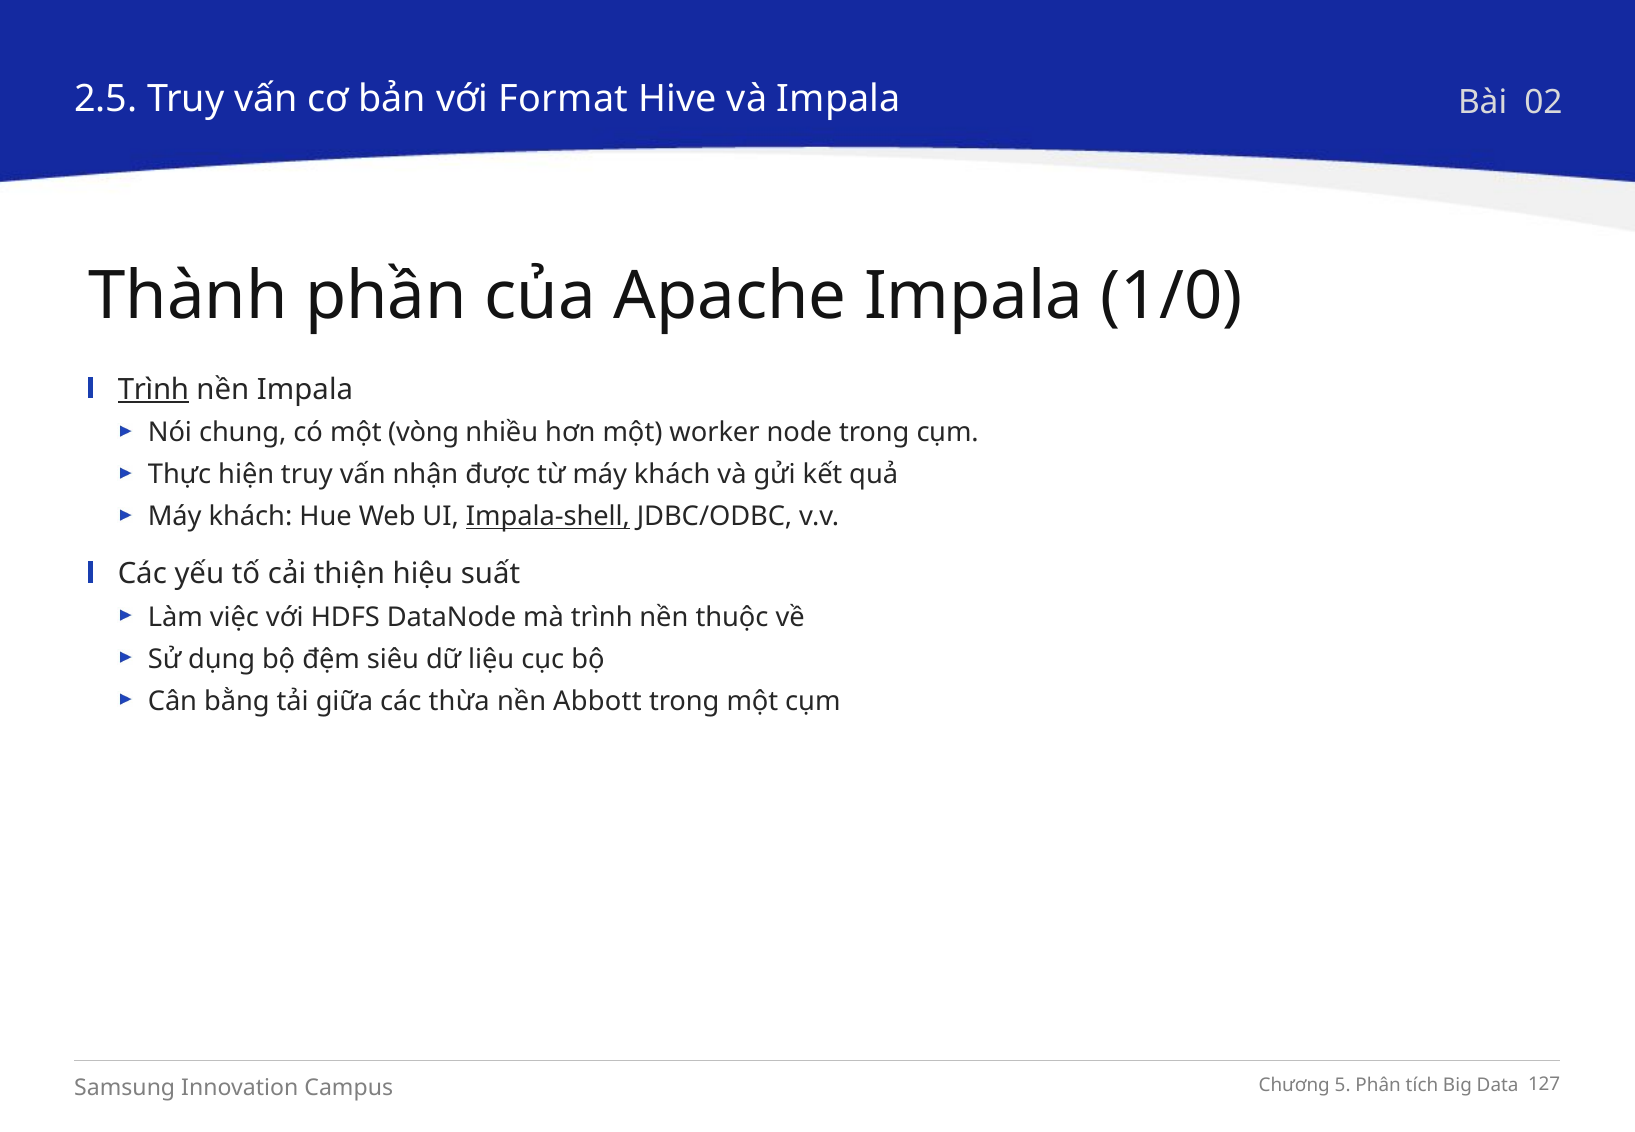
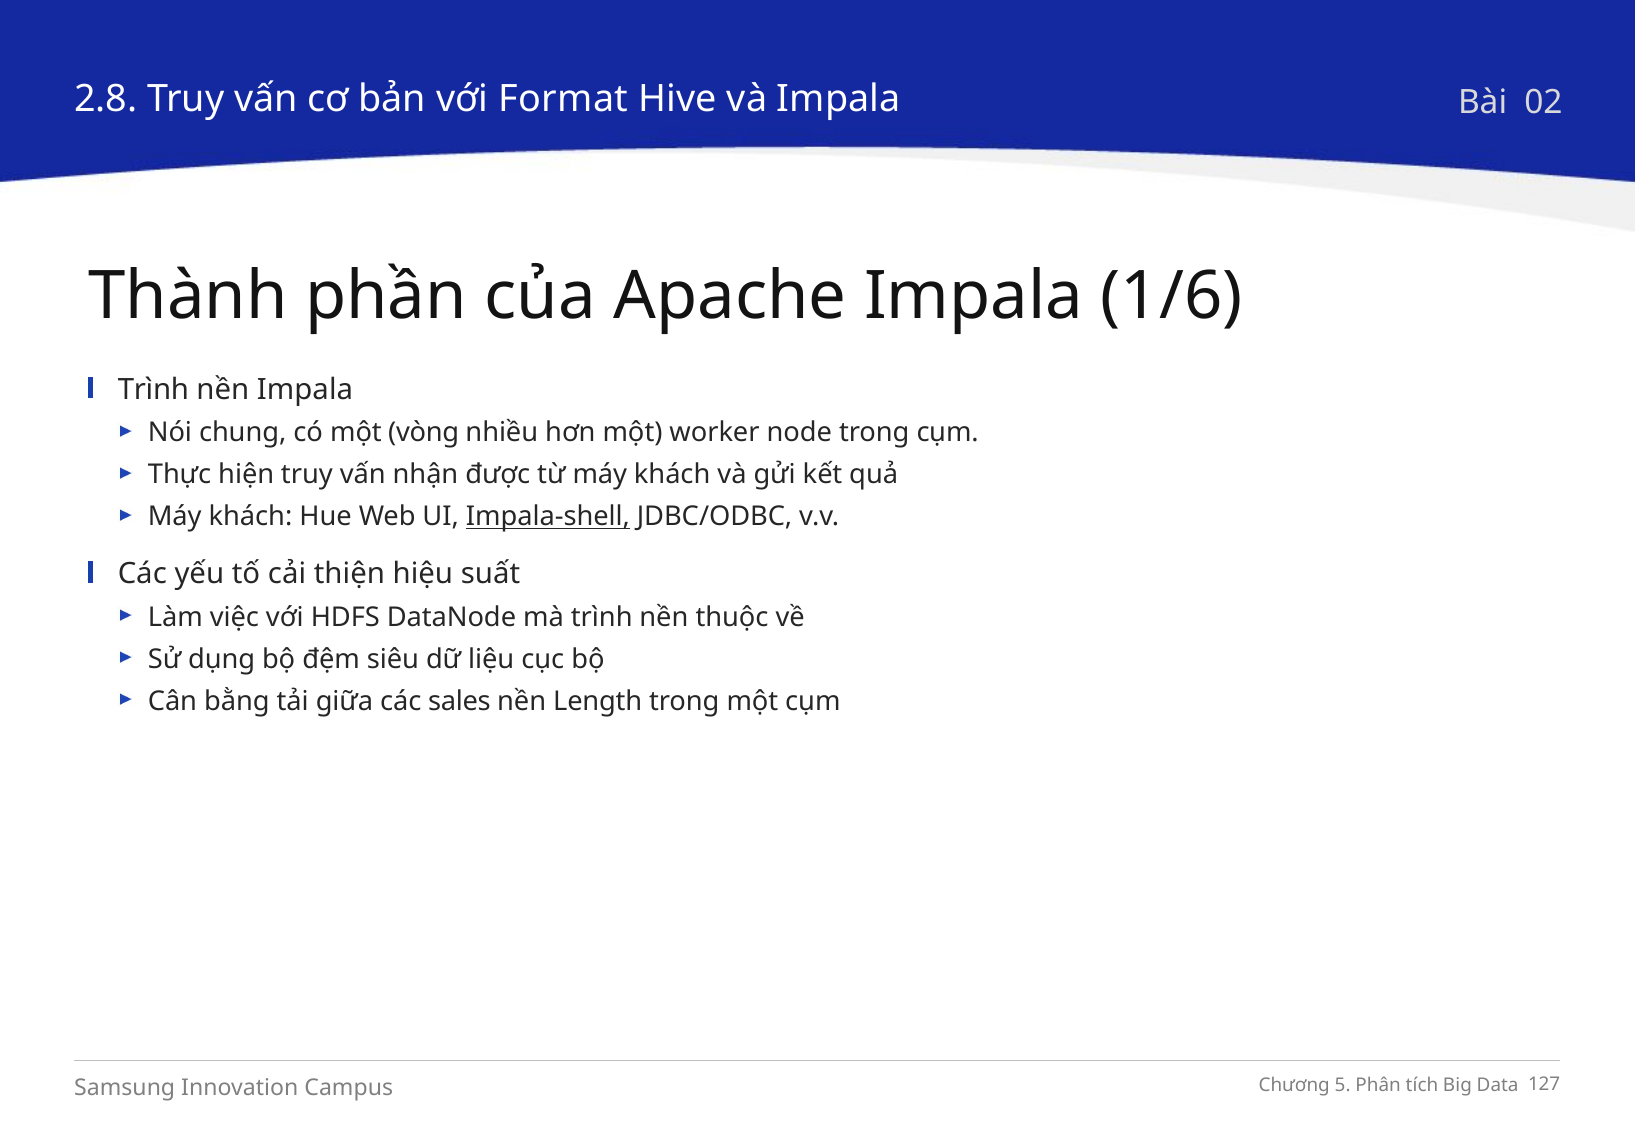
2.5: 2.5 -> 2.8
1/0: 1/0 -> 1/6
Trình at (153, 390) underline: present -> none
thừa: thừa -> sales
Abbott: Abbott -> Length
